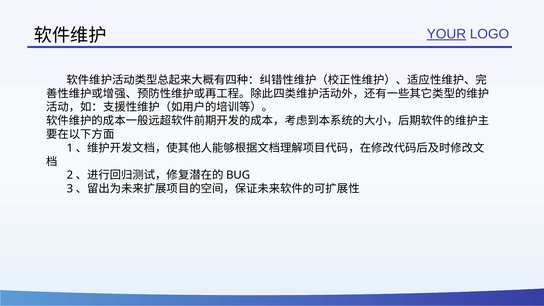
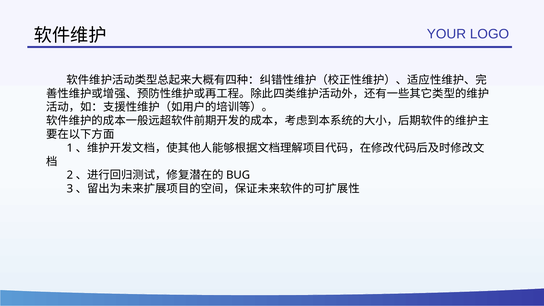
YOUR underline: present -> none
